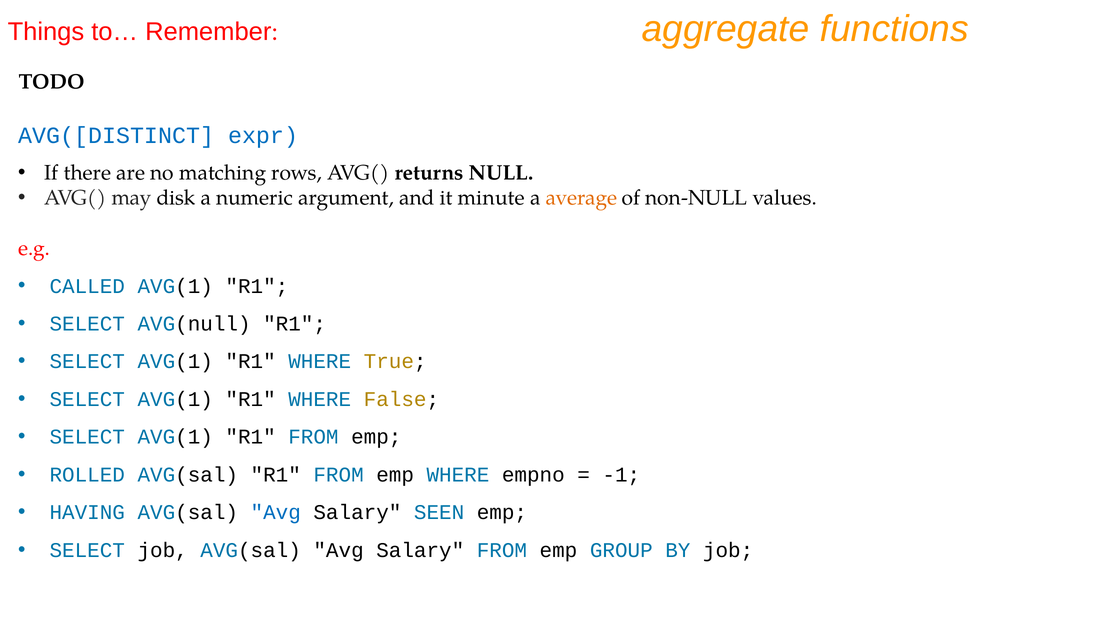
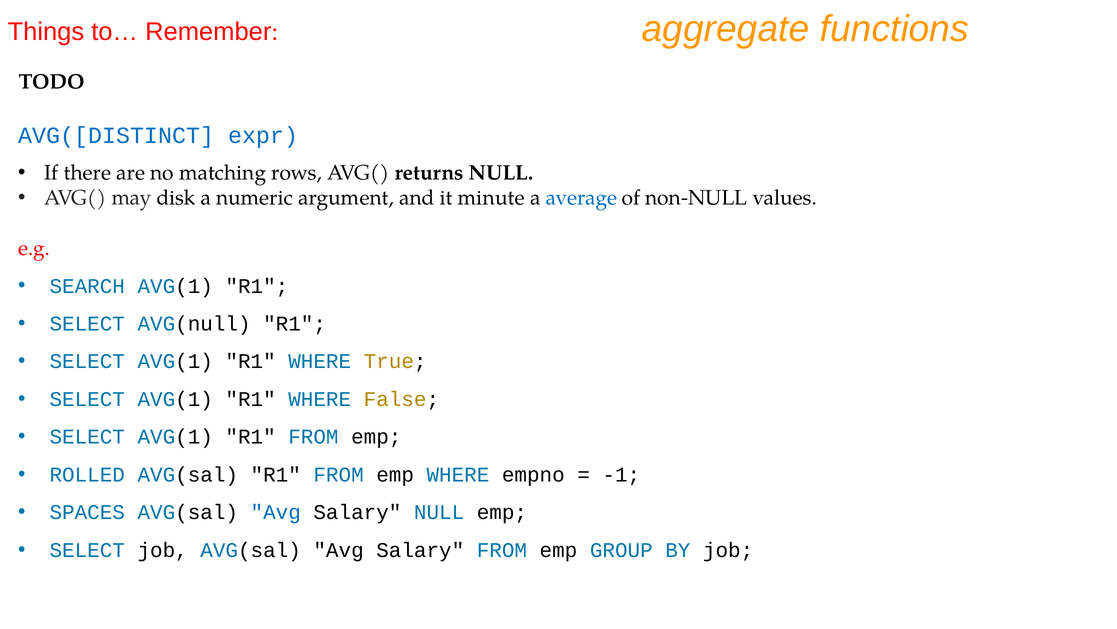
average colour: orange -> blue
CALLED: CALLED -> SEARCH
HAVING: HAVING -> SPACES
Salary SEEN: SEEN -> NULL
